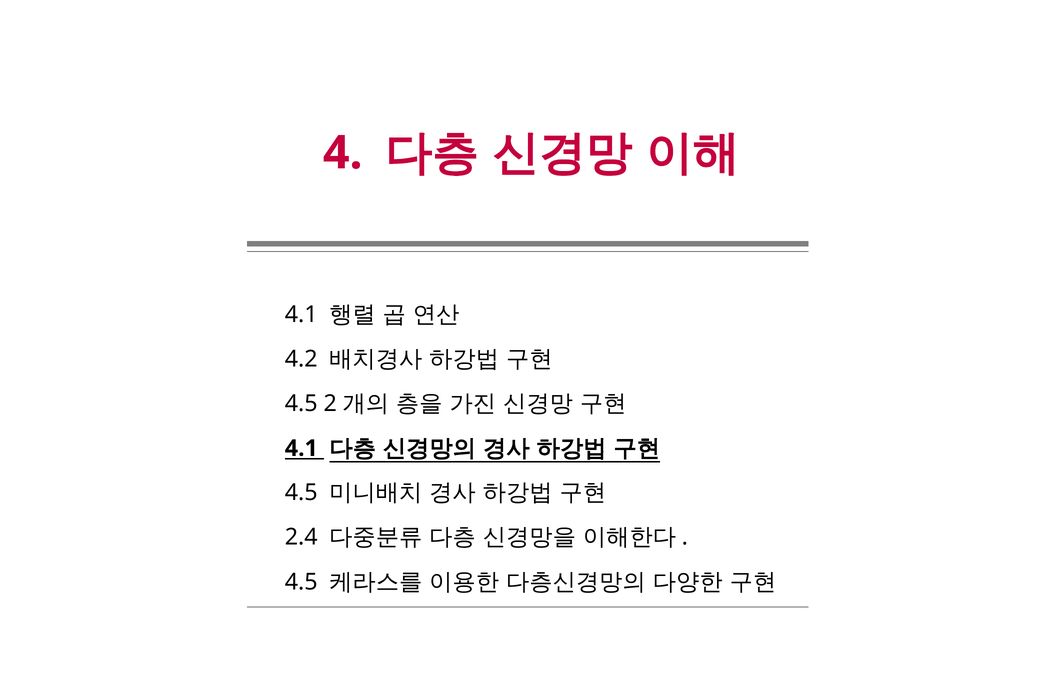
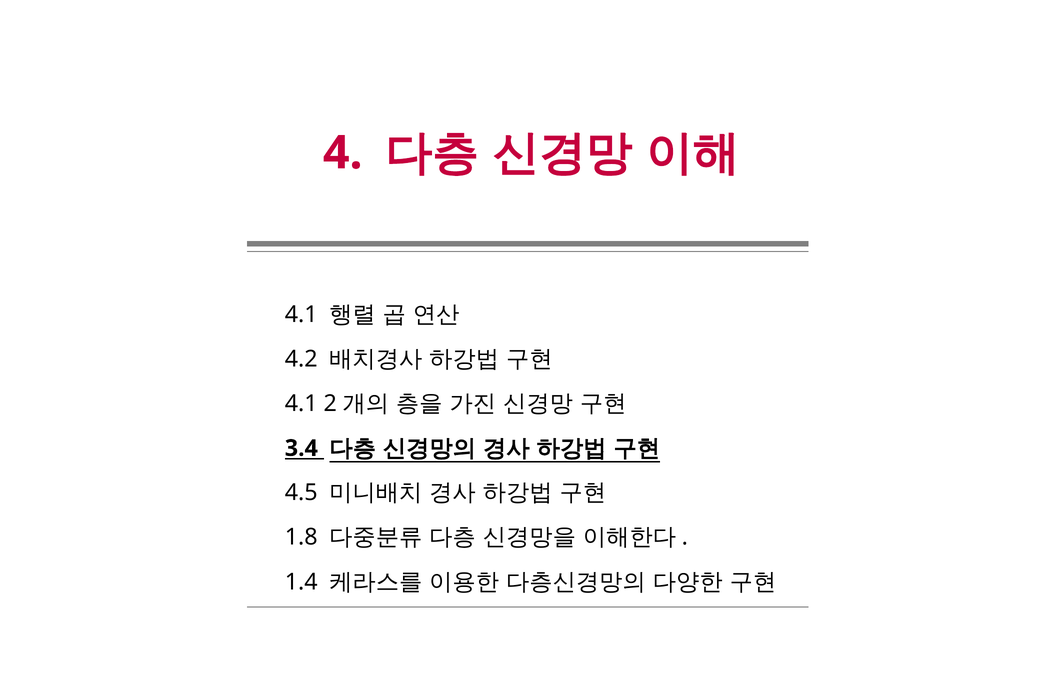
4.5 at (301, 404): 4.5 -> 4.1
4.1 at (301, 448): 4.1 -> 3.4
2.4: 2.4 -> 1.8
4.5 at (301, 582): 4.5 -> 1.4
